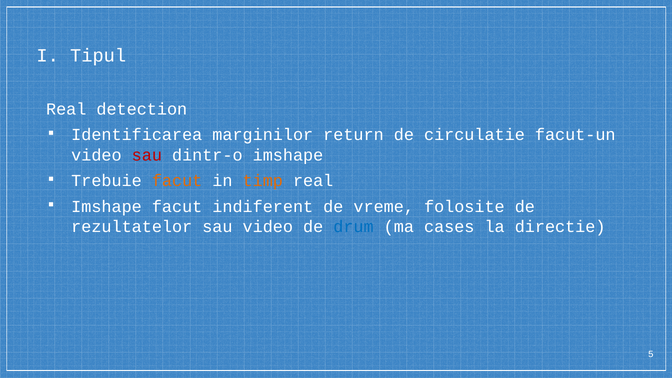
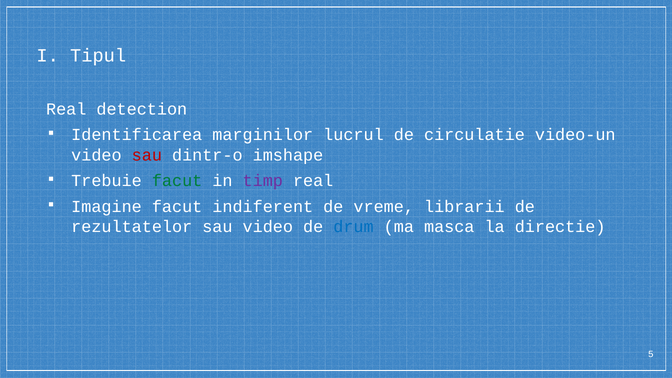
return: return -> lucrul
facut-un: facut-un -> video-un
facut at (177, 181) colour: orange -> green
timp colour: orange -> purple
Imshape at (107, 207): Imshape -> Imagine
folosite: folosite -> librarii
cases: cases -> masca
